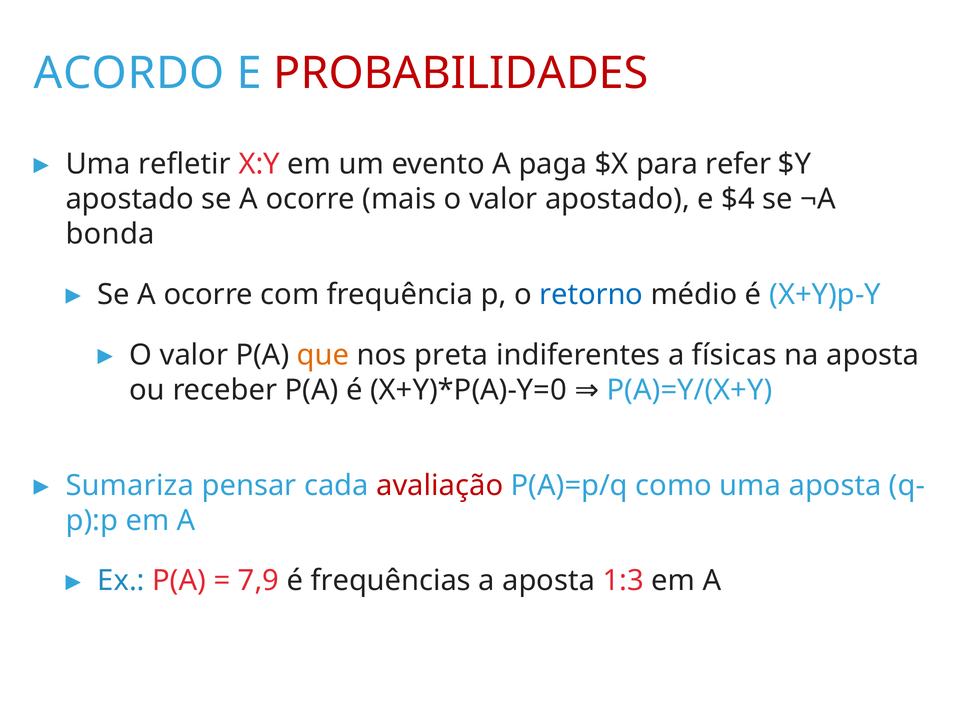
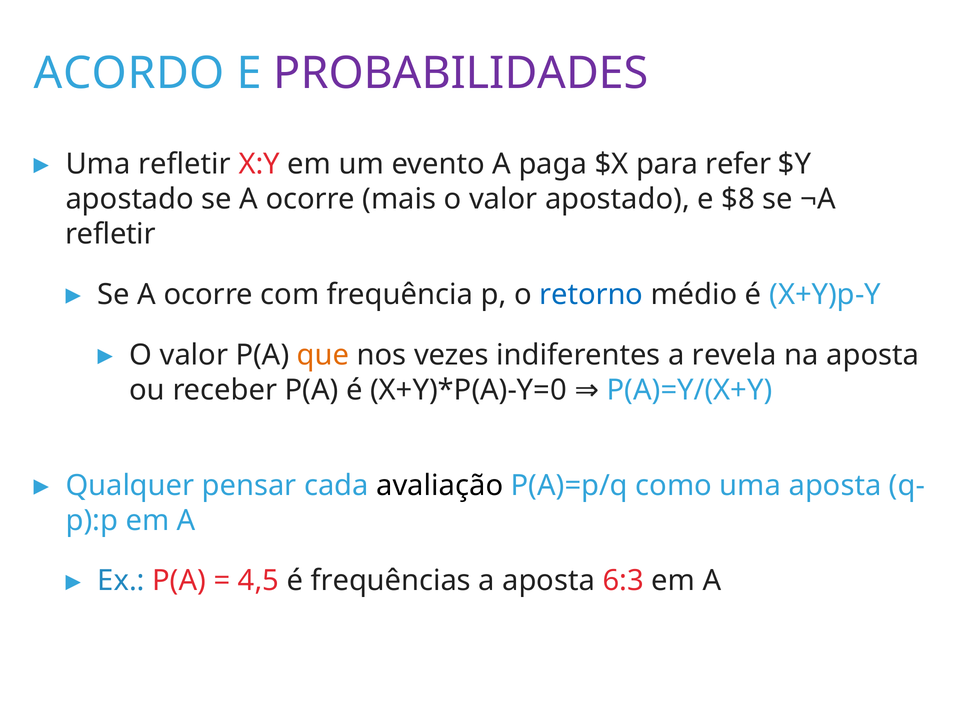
PROBABILIDADES colour: red -> purple
$4: $4 -> $8
bonda at (110, 234): bonda -> refletir
preta: preta -> vezes
físicas: físicas -> revela
Sumariza: Sumariza -> Qualquer
avaliação colour: red -> black
7,9: 7,9 -> 4,5
1:3: 1:3 -> 6:3
